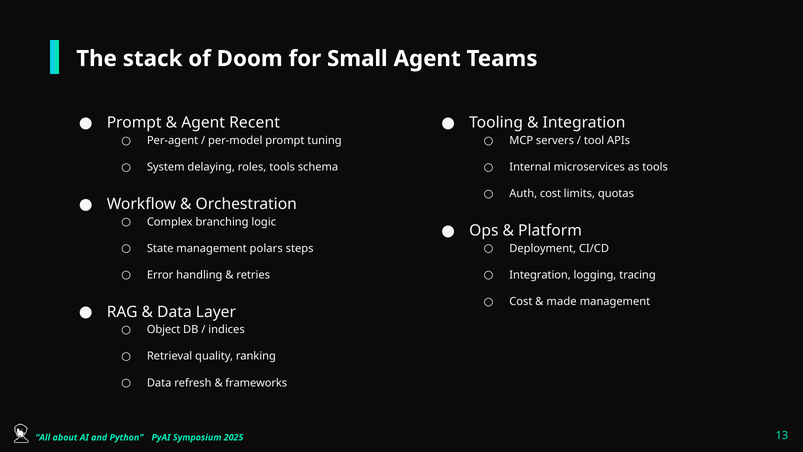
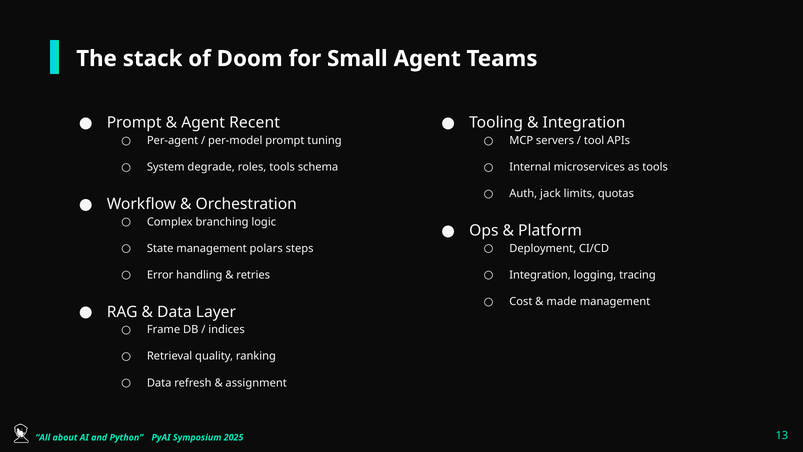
delaying: delaying -> degrade
Auth cost: cost -> jack
Object: Object -> Frame
frameworks: frameworks -> assignment
